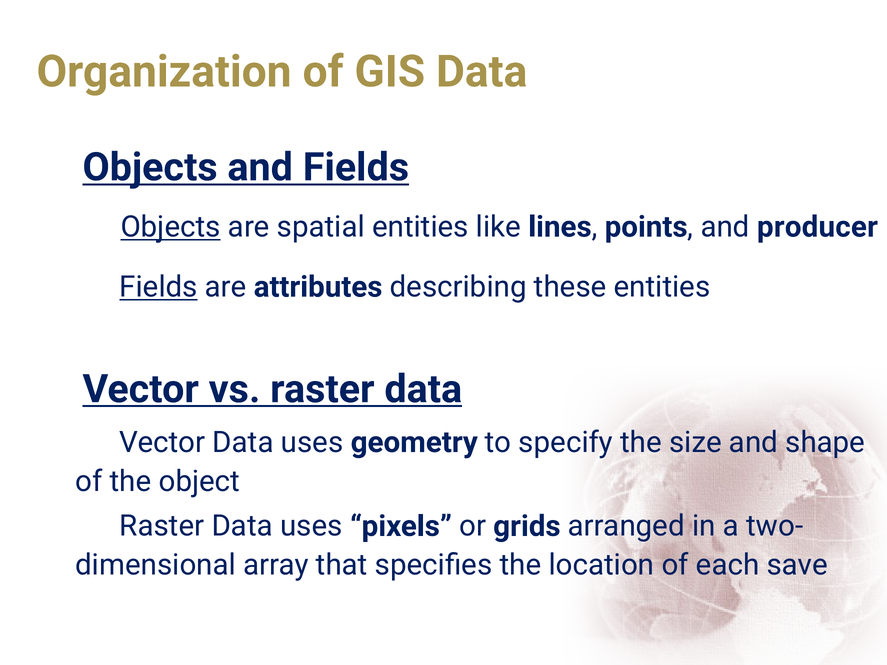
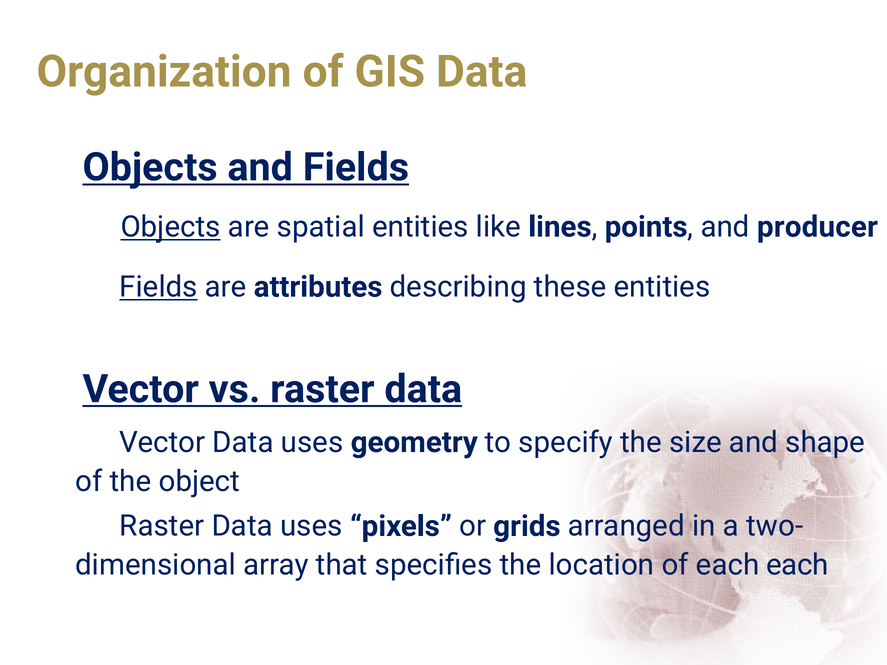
each save: save -> each
